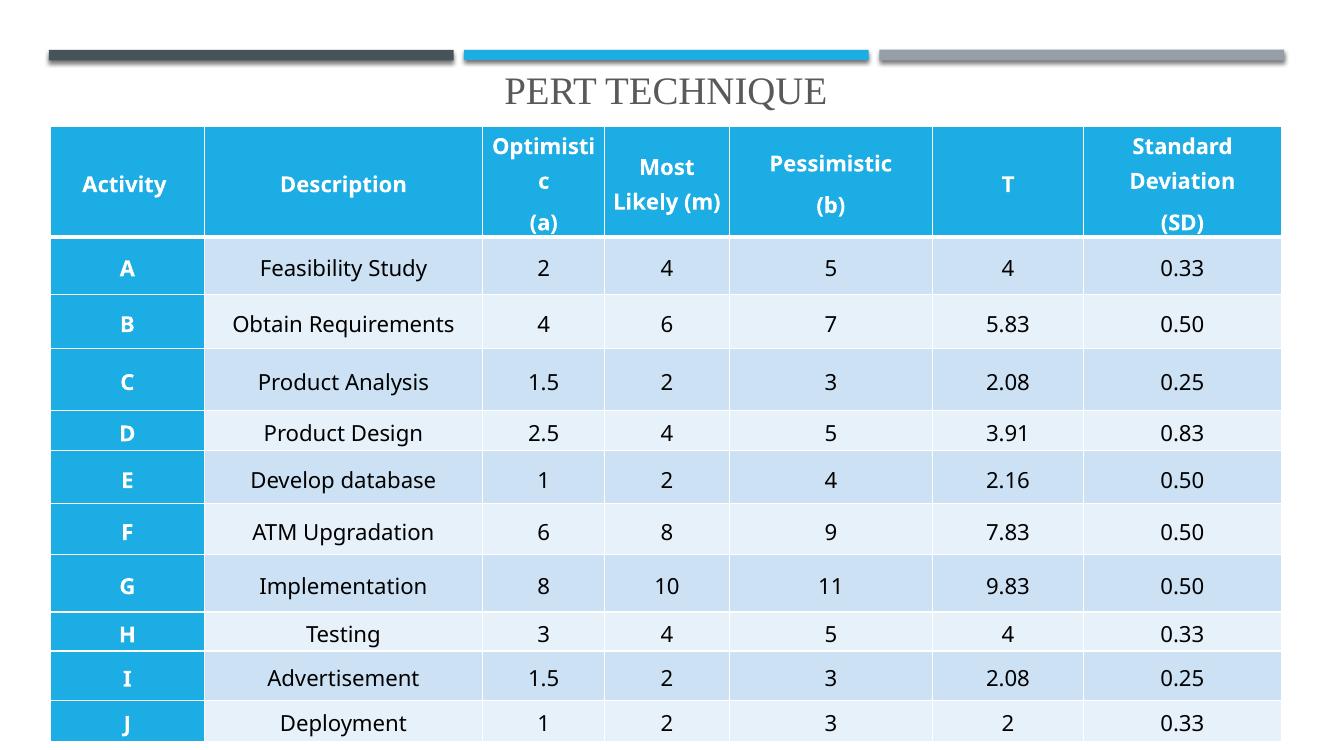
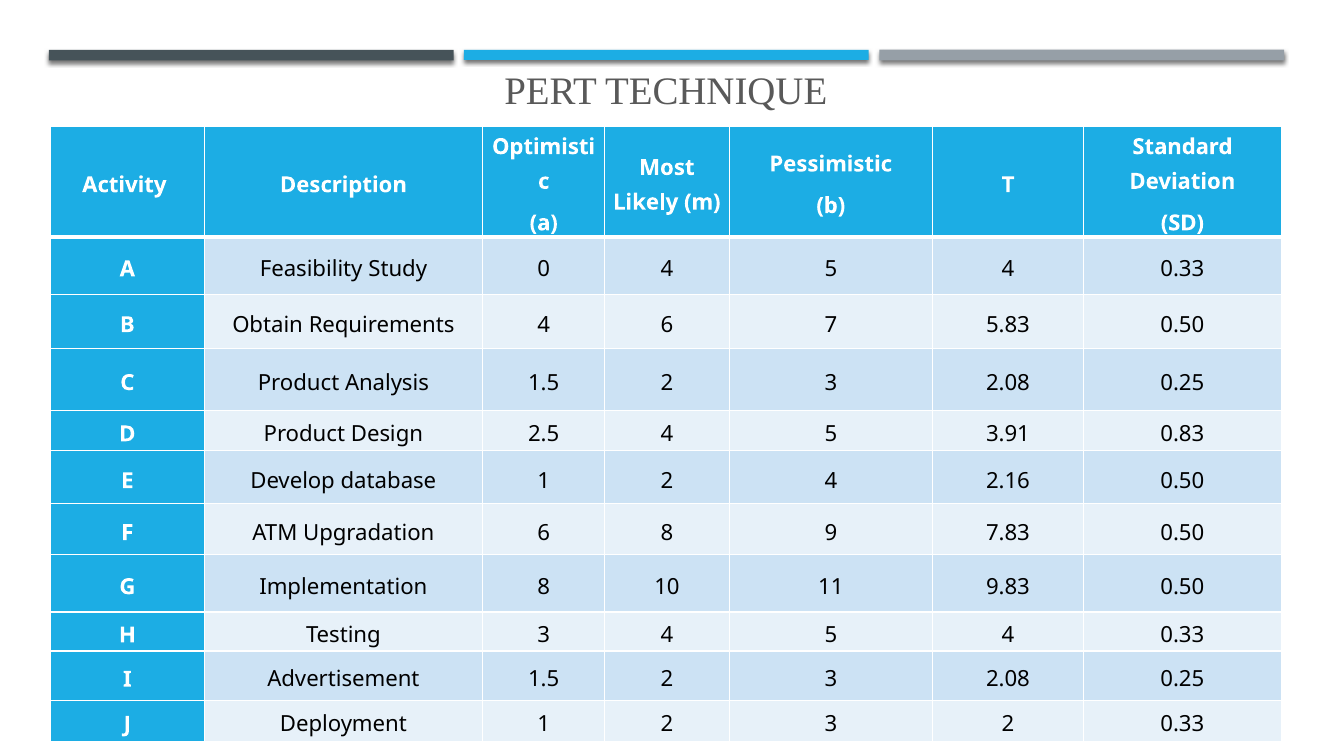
Study 2: 2 -> 0
